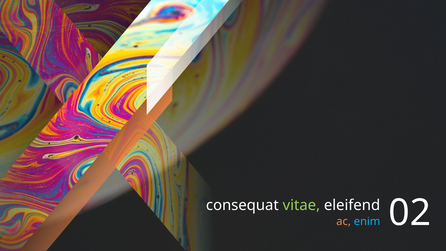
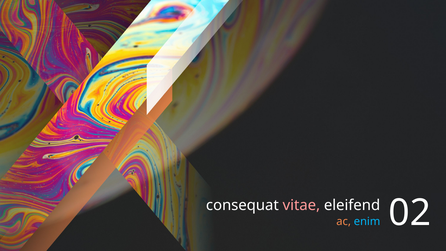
vitae colour: light green -> pink
